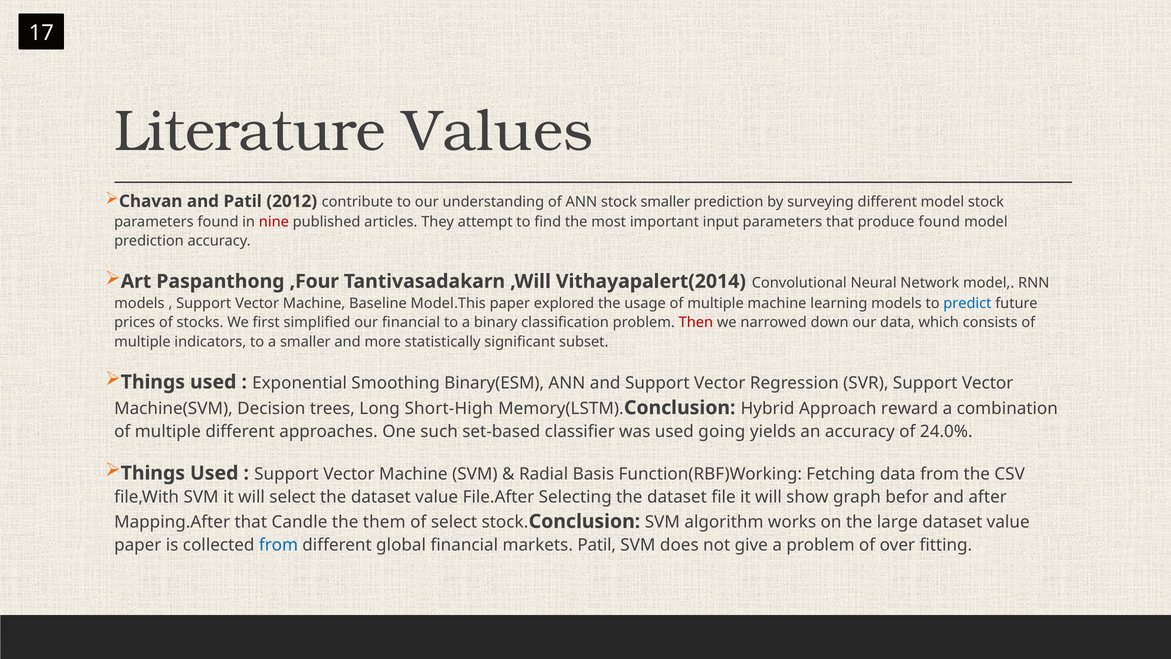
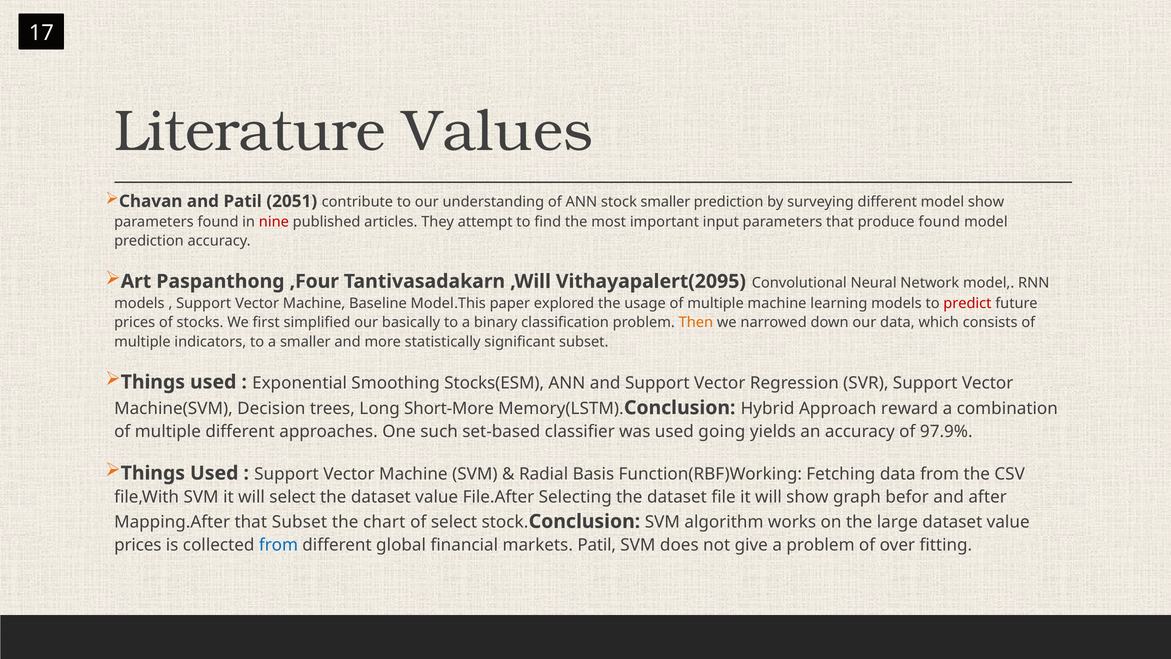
2012: 2012 -> 2051
model stock: stock -> show
Vithayapalert(2014: Vithayapalert(2014 -> Vithayapalert(2095
predict colour: blue -> red
our financial: financial -> basically
Then colour: red -> orange
Binary(ESM: Binary(ESM -> Stocks(ESM
Short-High: Short-High -> Short-More
24.0%: 24.0% -> 97.9%
that Candle: Candle -> Subset
them: them -> chart
paper at (138, 545): paper -> prices
